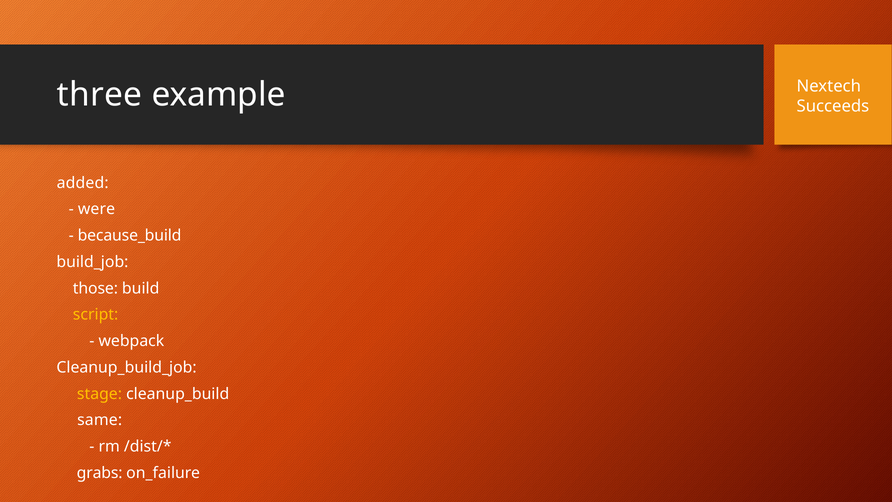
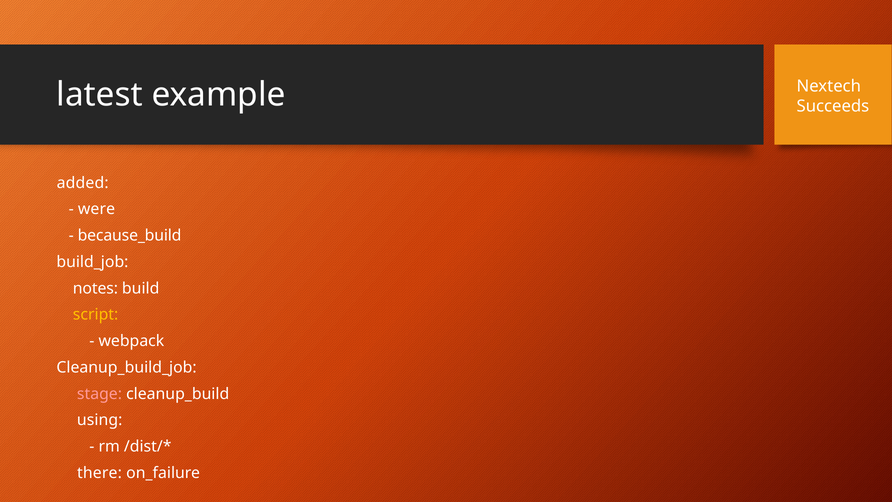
three: three -> latest
those: those -> notes
stage colour: yellow -> pink
same: same -> using
grabs: grabs -> there
